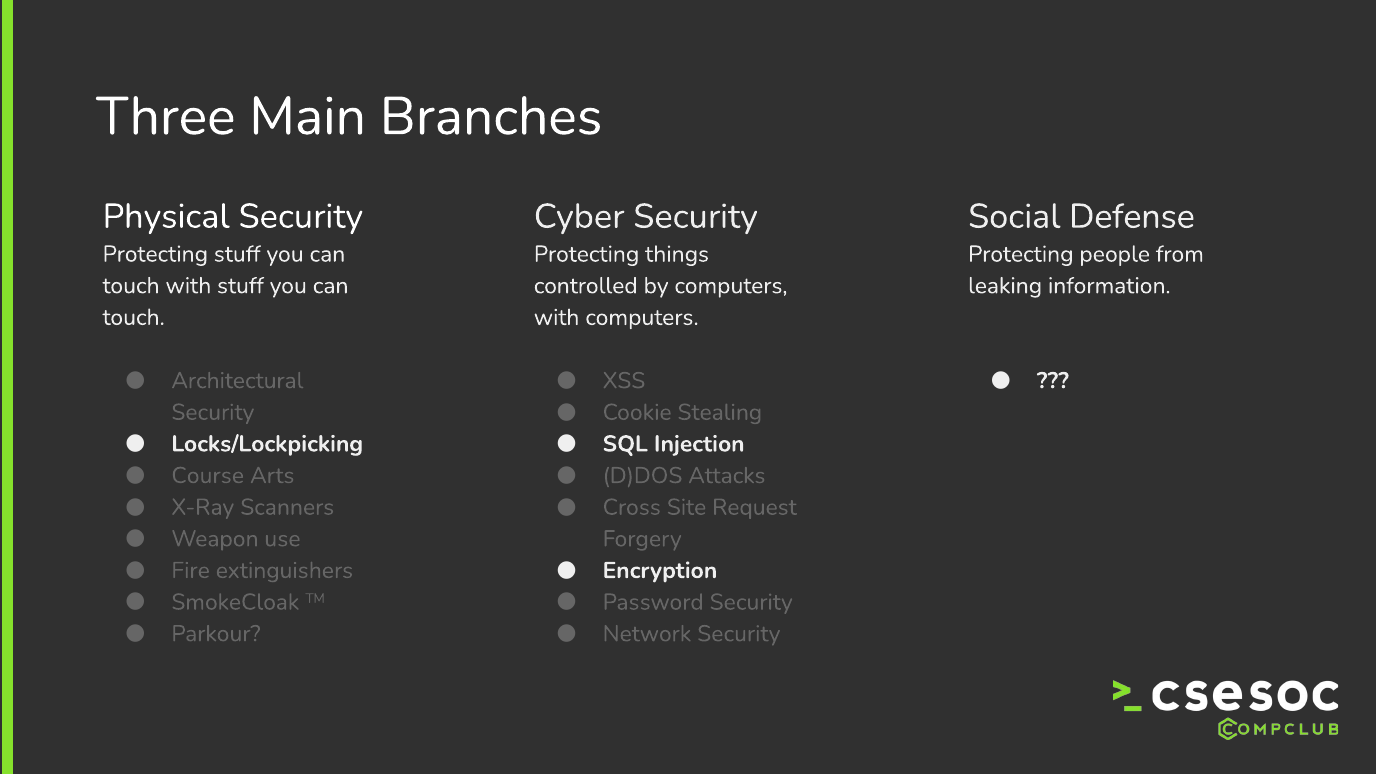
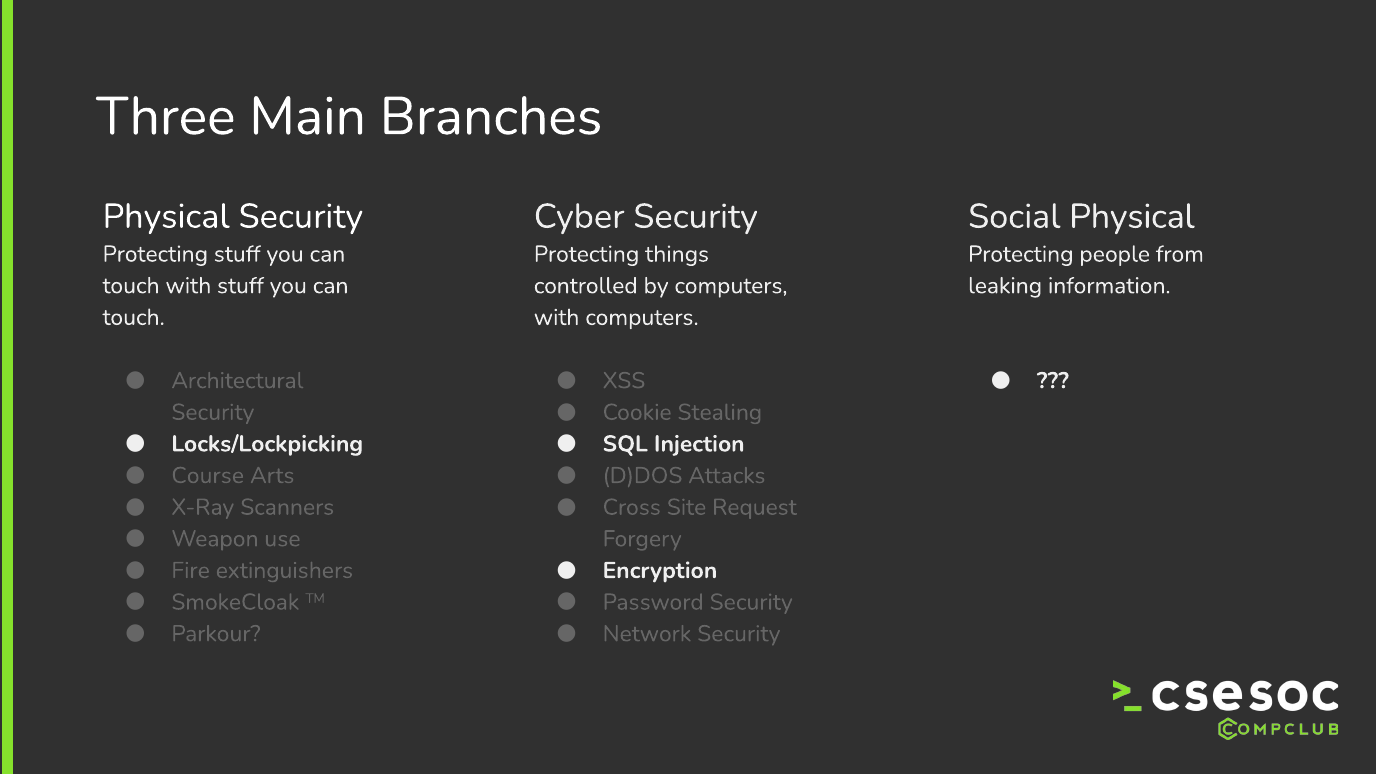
Social Defense: Defense -> Physical
